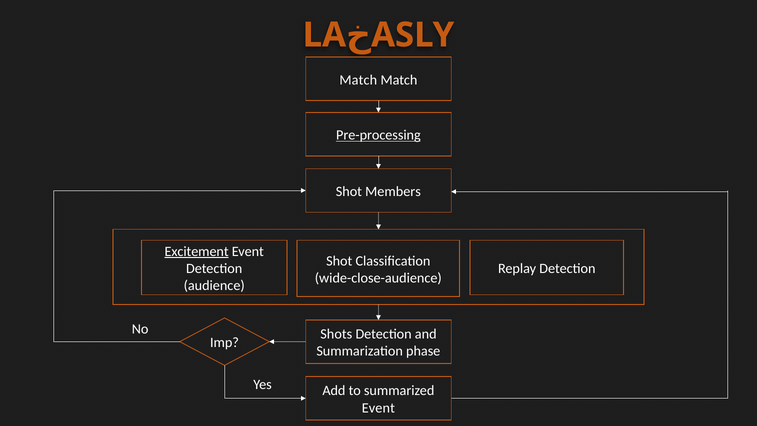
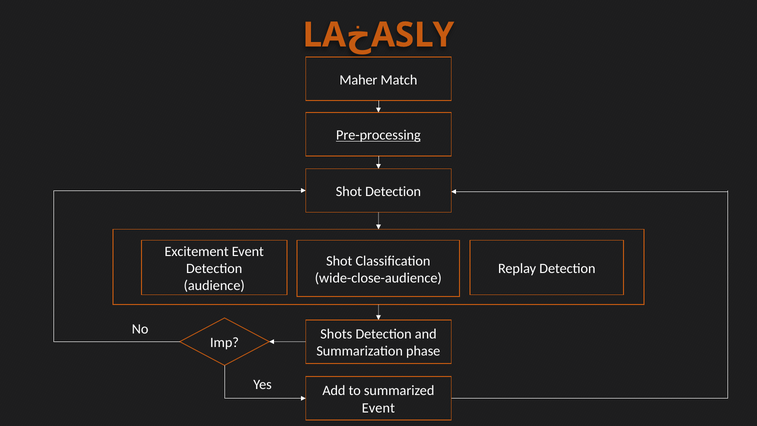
Match at (358, 80): Match -> Maher
Shot Members: Members -> Detection
Excitement underline: present -> none
